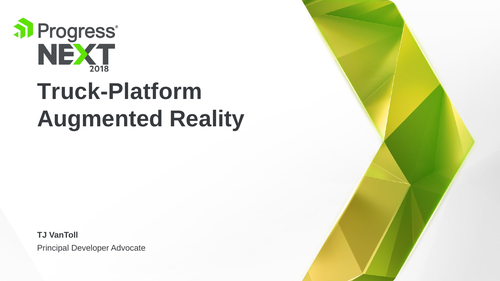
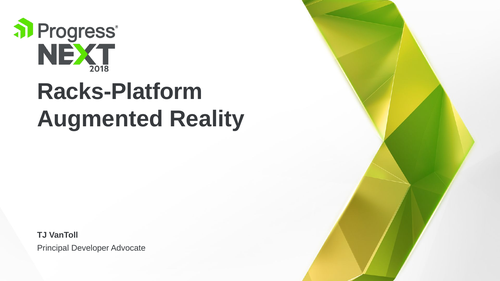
Truck-Platform: Truck-Platform -> Racks-Platform
